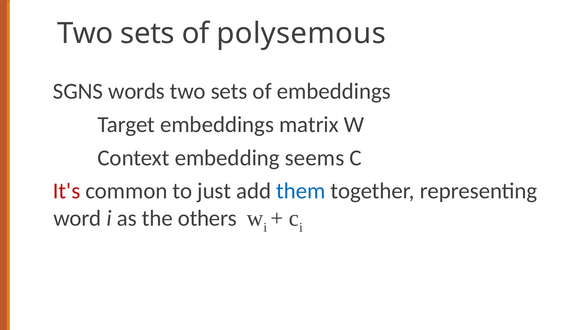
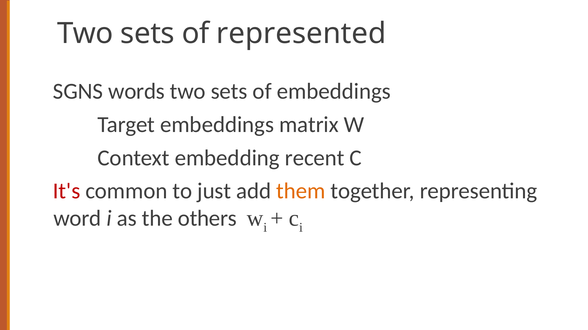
polysemous: polysemous -> represented
seems: seems -> recent
them colour: blue -> orange
